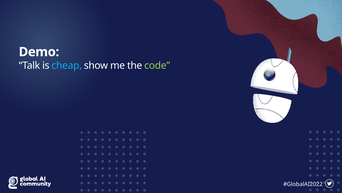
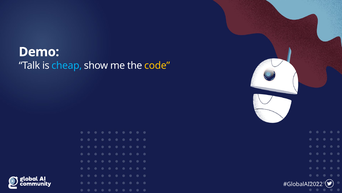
code colour: light green -> yellow
